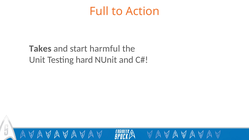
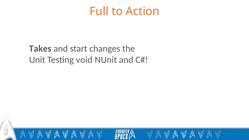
harmful: harmful -> changes
hard: hard -> void
